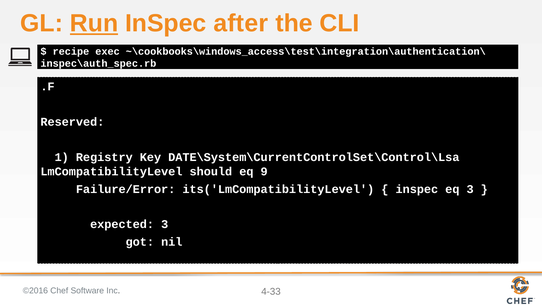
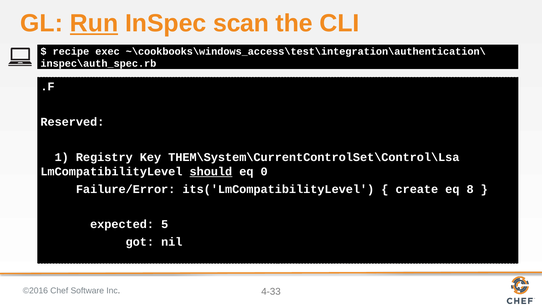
after: after -> scan
DATE\System\CurrentControlSet\Control\Lsa: DATE\System\CurrentControlSet\Control\Lsa -> THEM\System\CurrentControlSet\Control\Lsa
should underline: none -> present
9: 9 -> 0
inspec at (417, 189): inspec -> create
eq 3: 3 -> 8
expected 3: 3 -> 5
